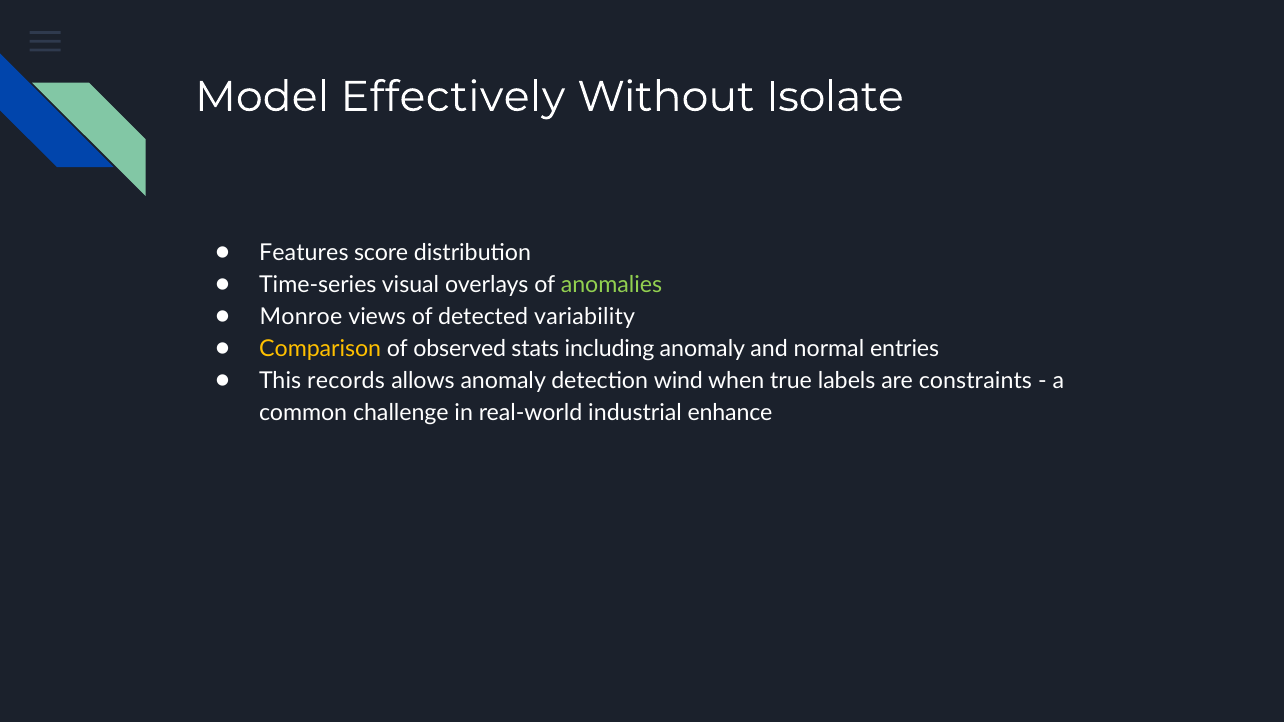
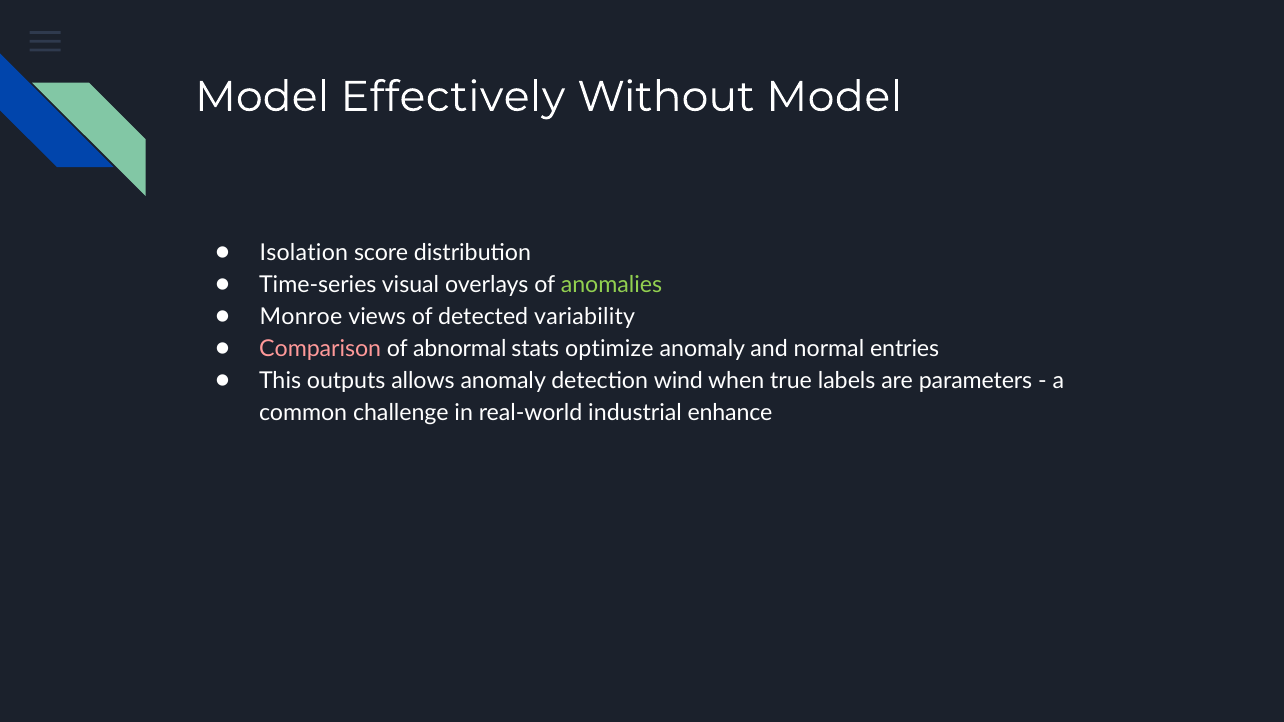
Without Isolate: Isolate -> Model
Features: Features -> Isolation
Comparison colour: yellow -> pink
observed: observed -> abnormal
including: including -> optimize
records: records -> outputs
constraints: constraints -> parameters
